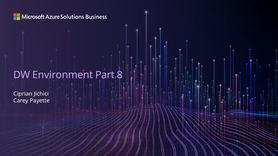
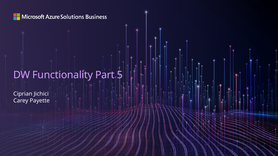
Environment: Environment -> Functionality
8: 8 -> 5
